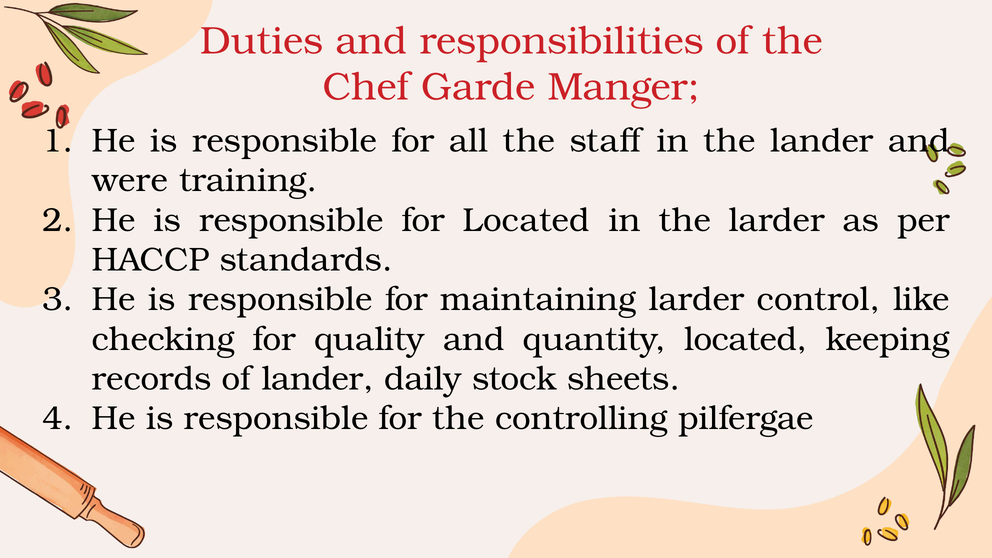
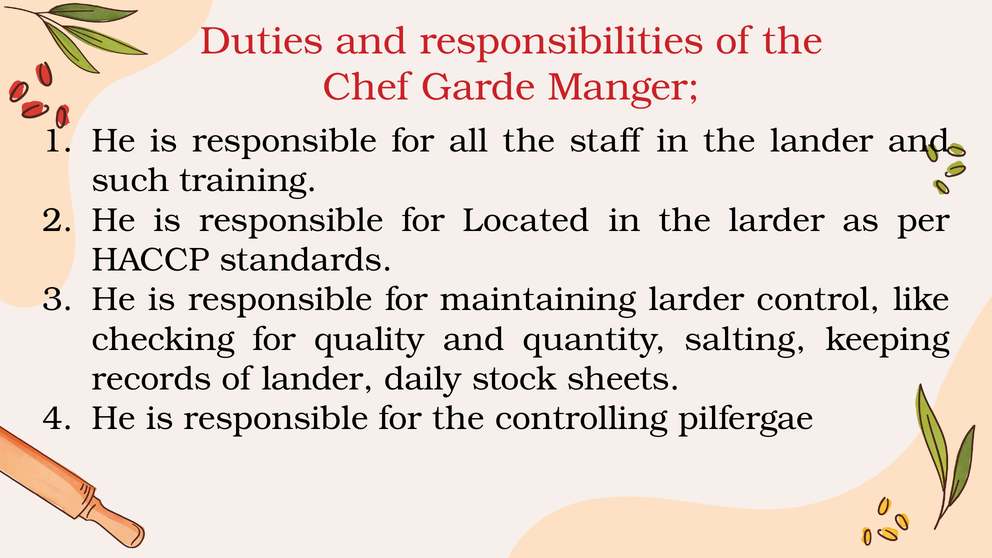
were: were -> such
quantity located: located -> salting
